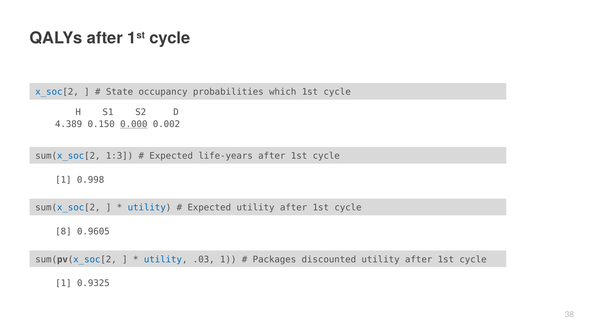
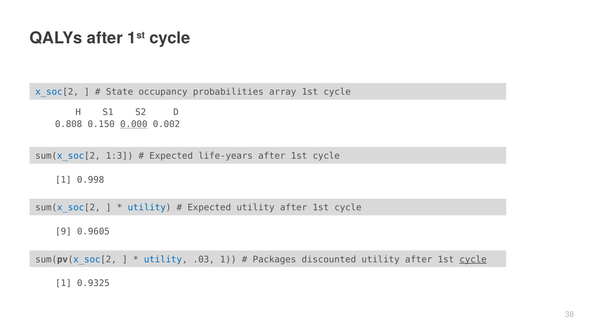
which: which -> array
4.389: 4.389 -> 0.808
8: 8 -> 9
cycle at (473, 259) underline: none -> present
